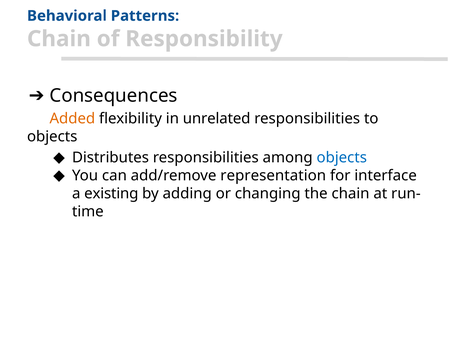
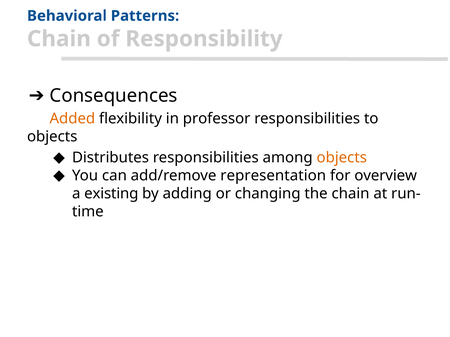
unrelated: unrelated -> professor
objects at (342, 158) colour: blue -> orange
interface: interface -> overview
